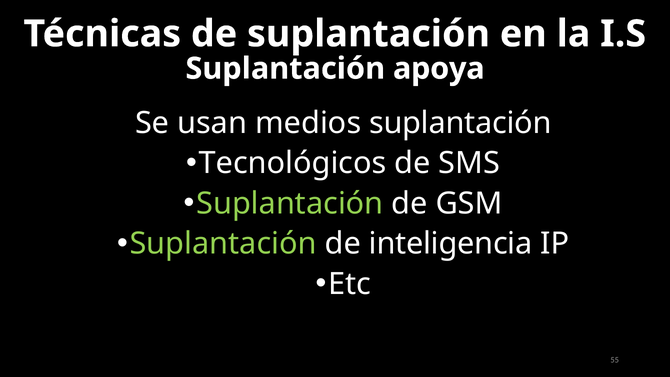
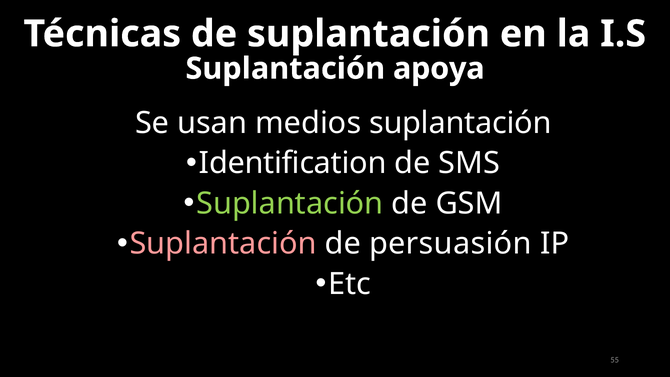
Tecnológicos: Tecnológicos -> Identification
Suplantación at (223, 244) colour: light green -> pink
inteligencia: inteligencia -> persuasión
